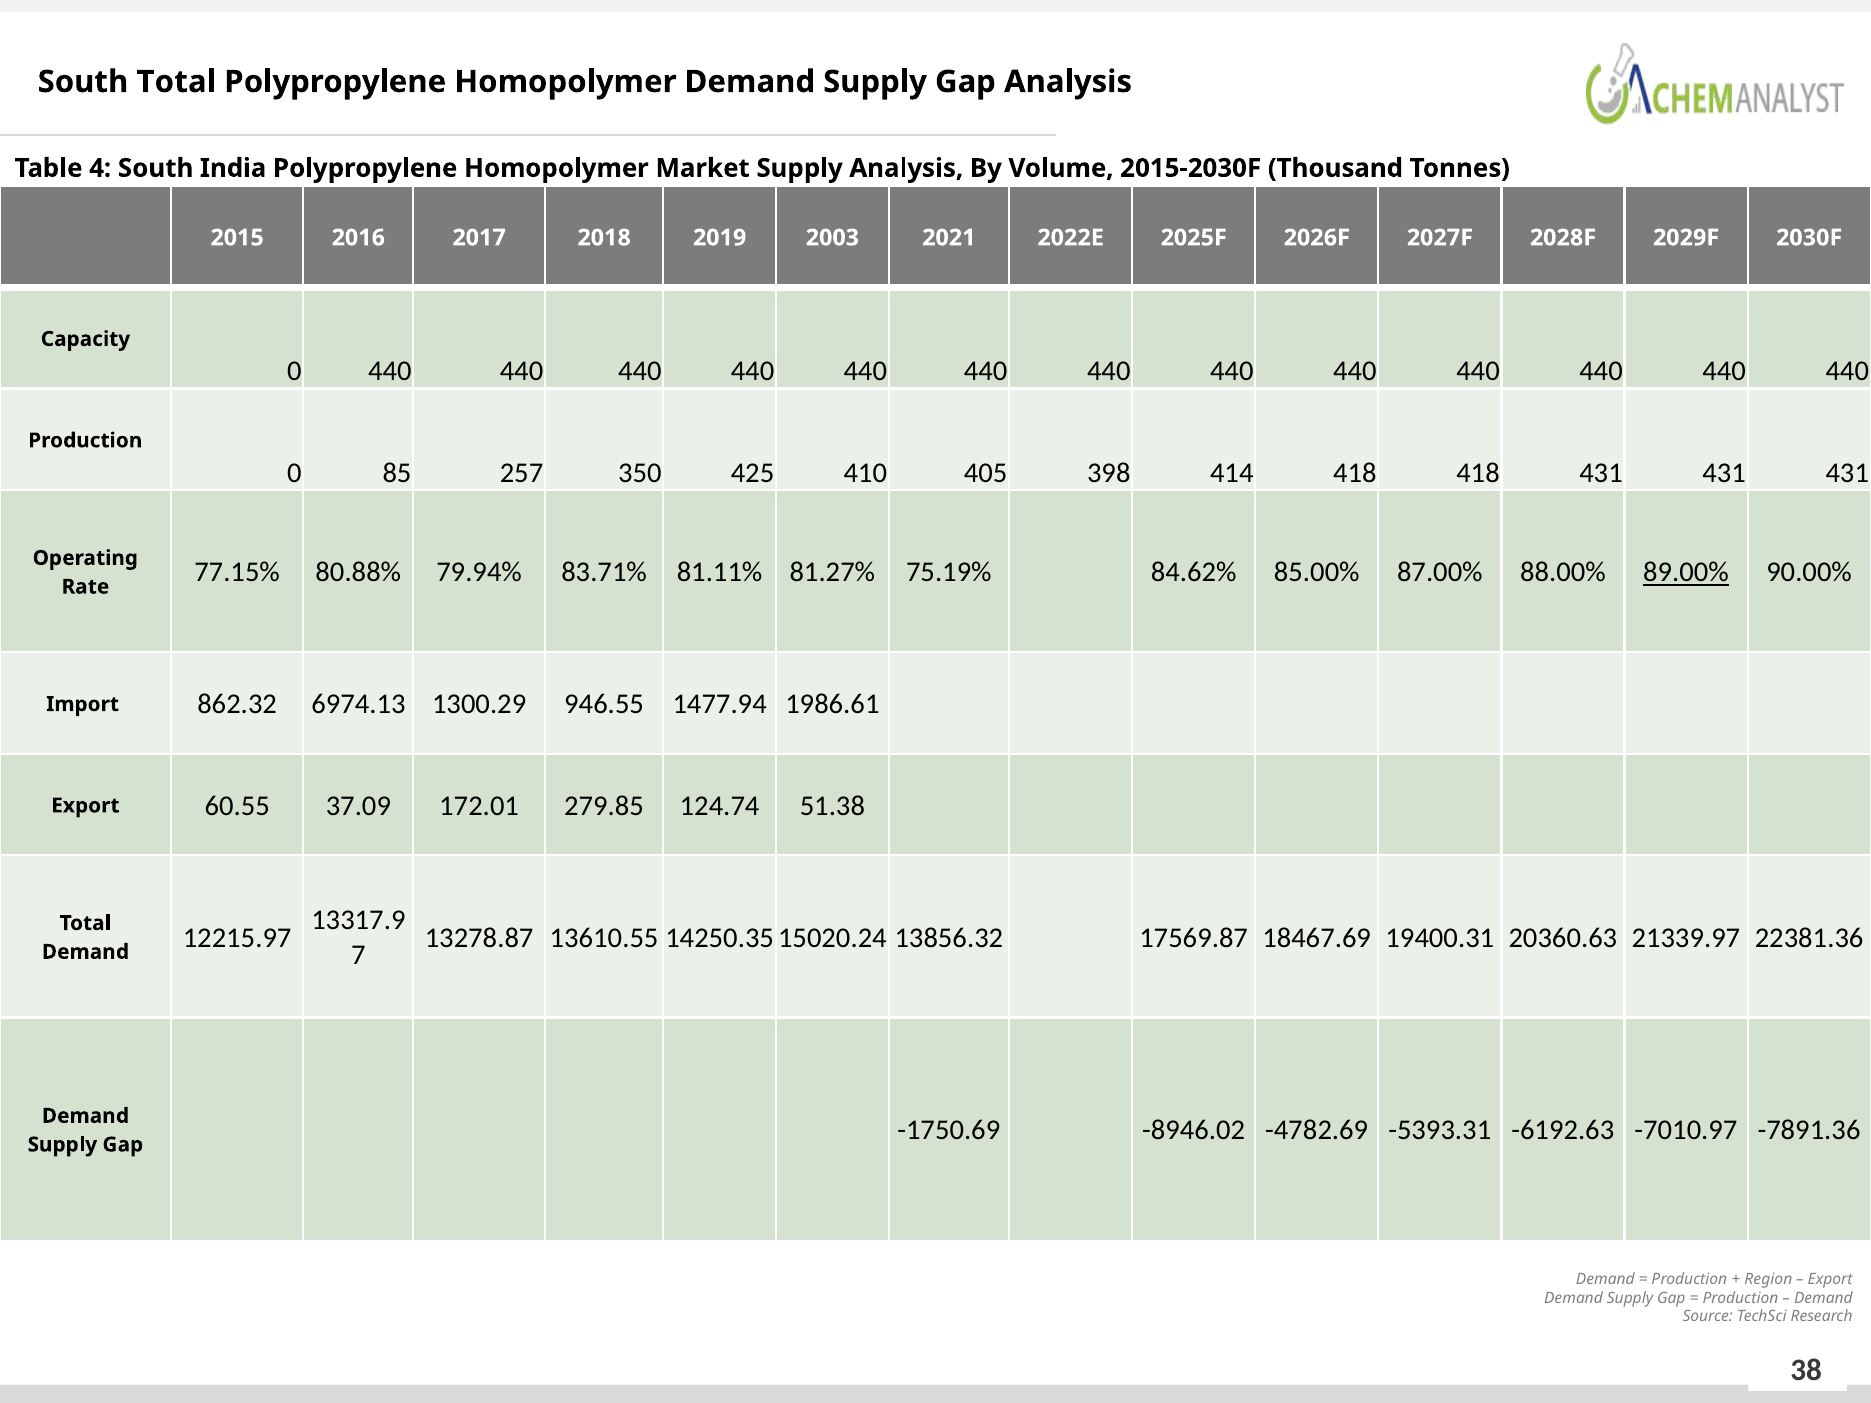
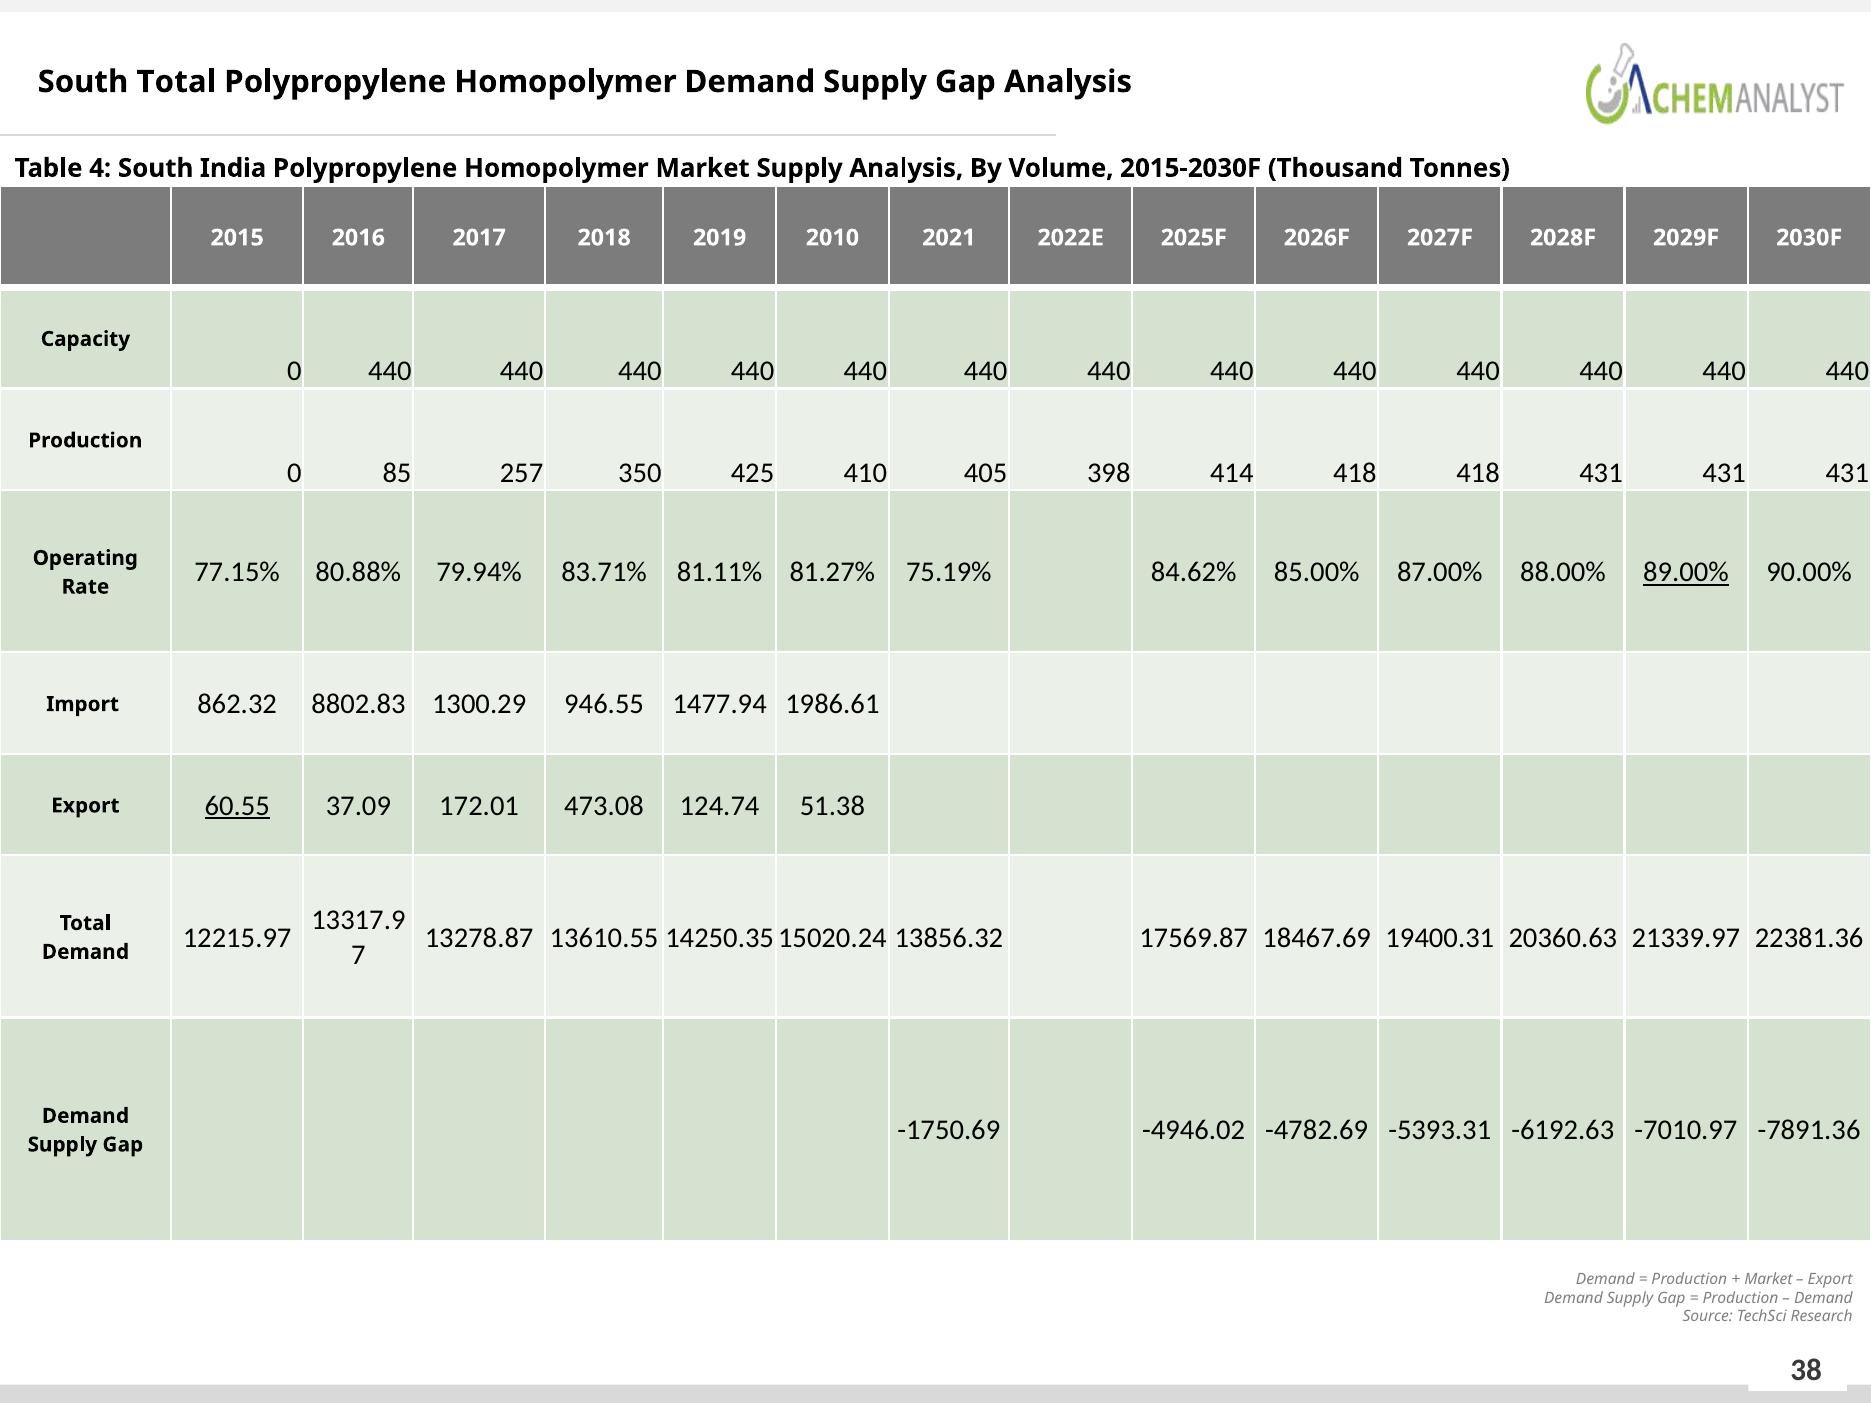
2003: 2003 -> 2010
6974.13: 6974.13 -> 8802.83
60.55 underline: none -> present
279.85: 279.85 -> 473.08
-8946.02: -8946.02 -> -4946.02
Region at (1768, 1279): Region -> Market
